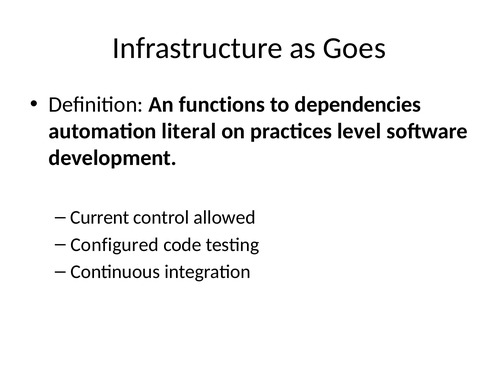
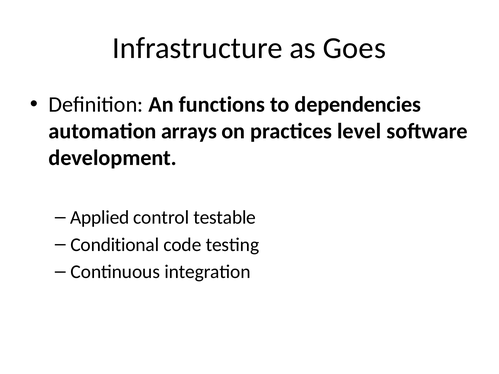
literal: literal -> arrays
Current: Current -> Applied
allowed: allowed -> testable
Configured: Configured -> Conditional
